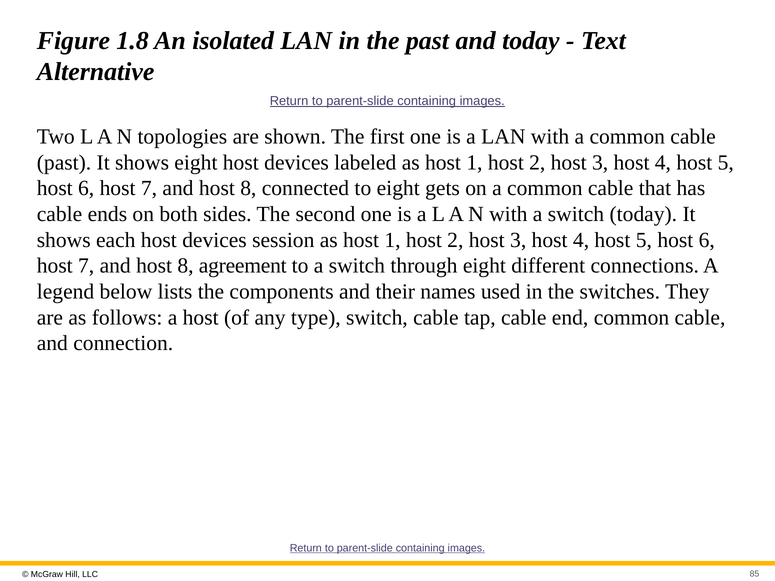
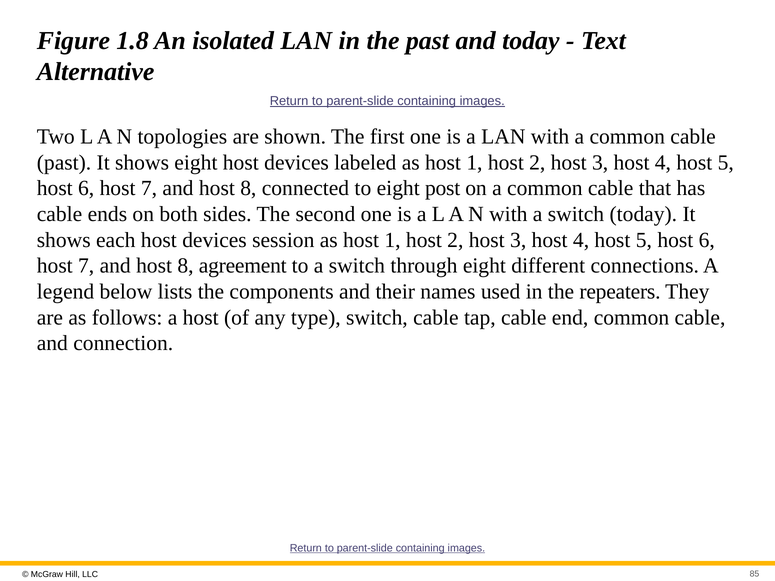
gets: gets -> post
switches: switches -> repeaters
